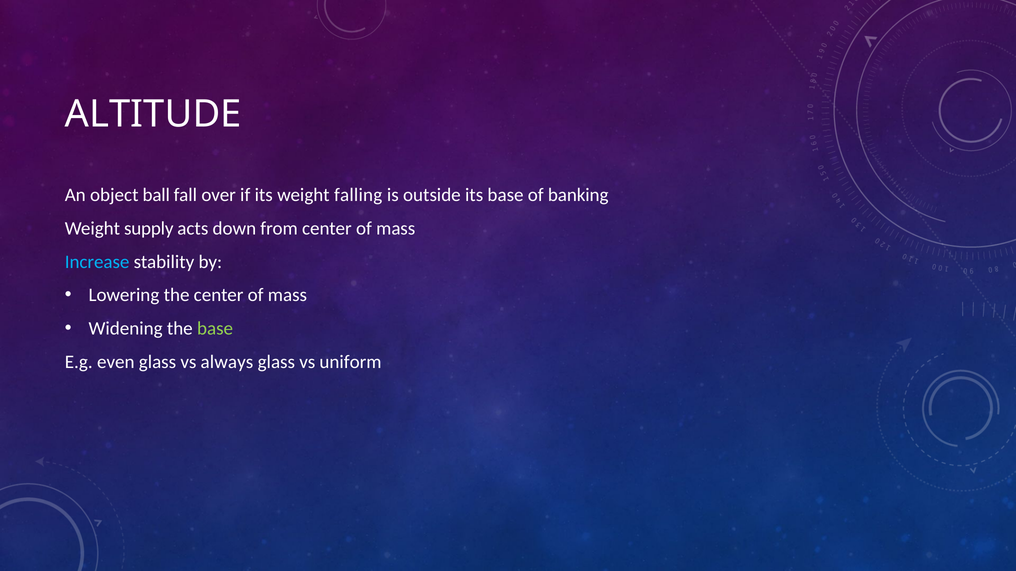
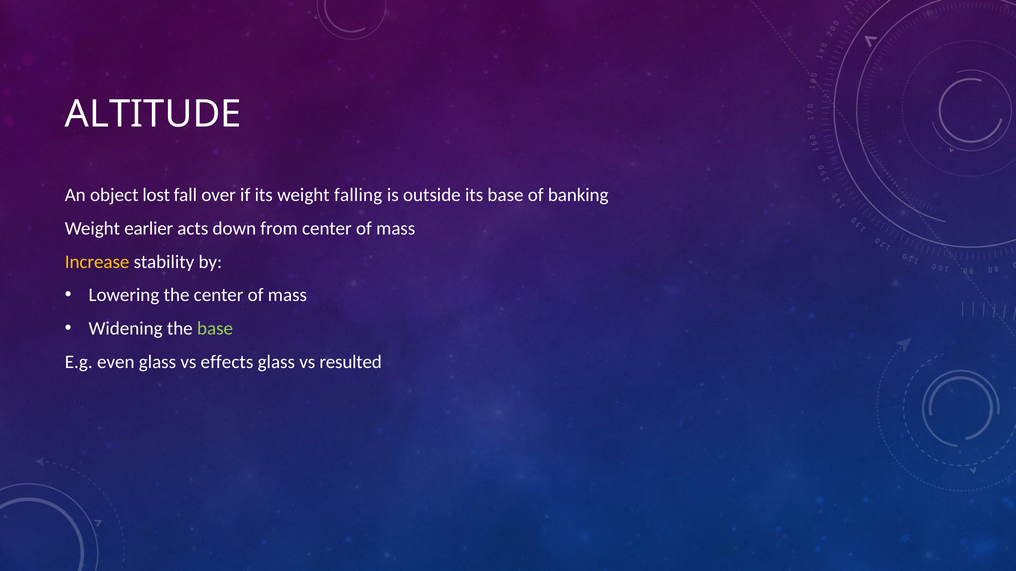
ball: ball -> lost
supply: supply -> earlier
Increase colour: light blue -> yellow
always: always -> effects
uniform: uniform -> resulted
